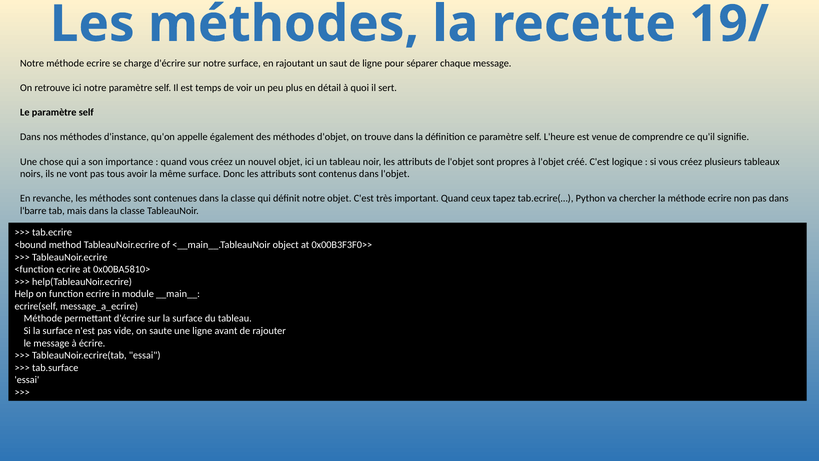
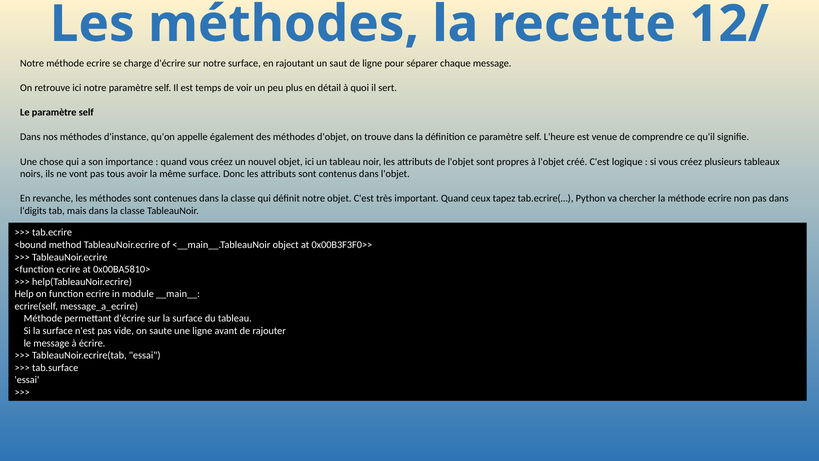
19/: 19/ -> 12/
l'barre: l'barre -> l'digits
